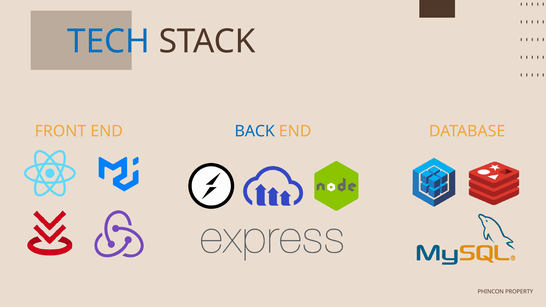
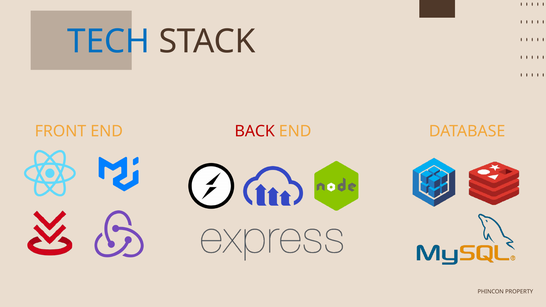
BACK colour: blue -> red
